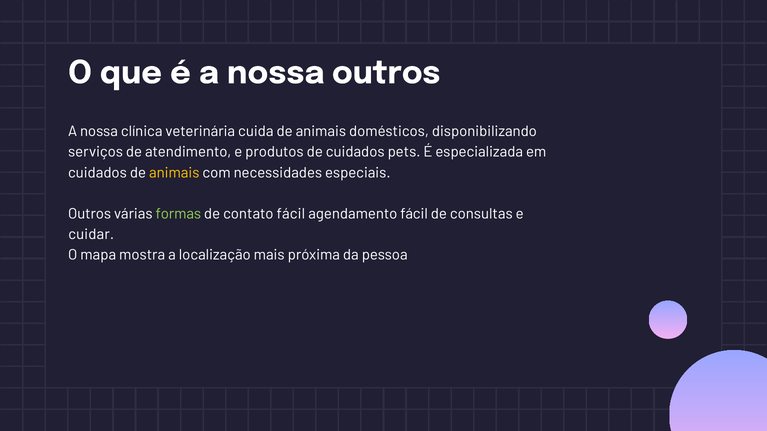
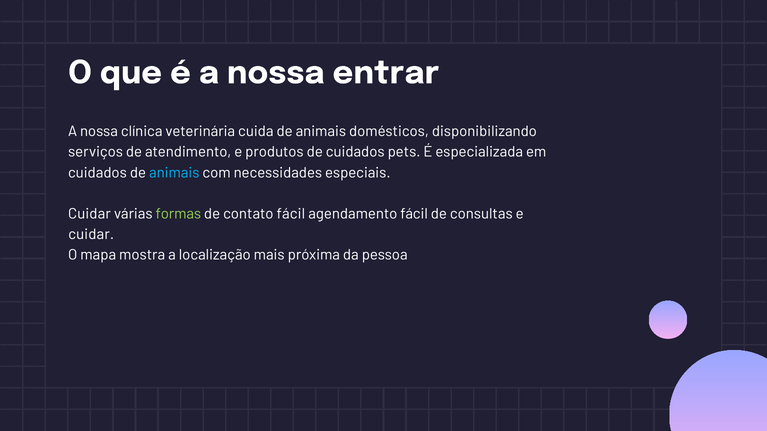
nossa outros: outros -> entrar
animais at (174, 173) colour: yellow -> light blue
Outros at (90, 214): Outros -> Cuidar
